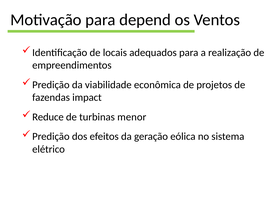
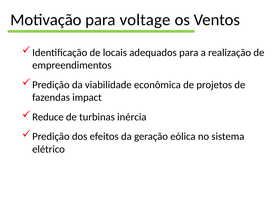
depend: depend -> voltage
menor: menor -> inércia
